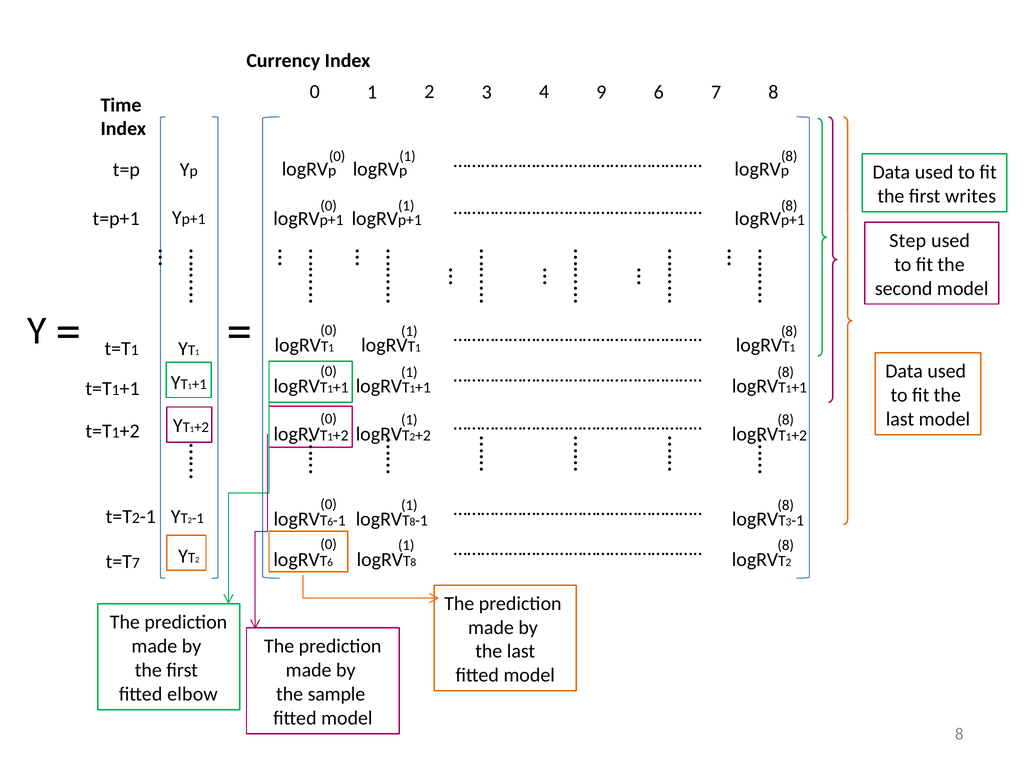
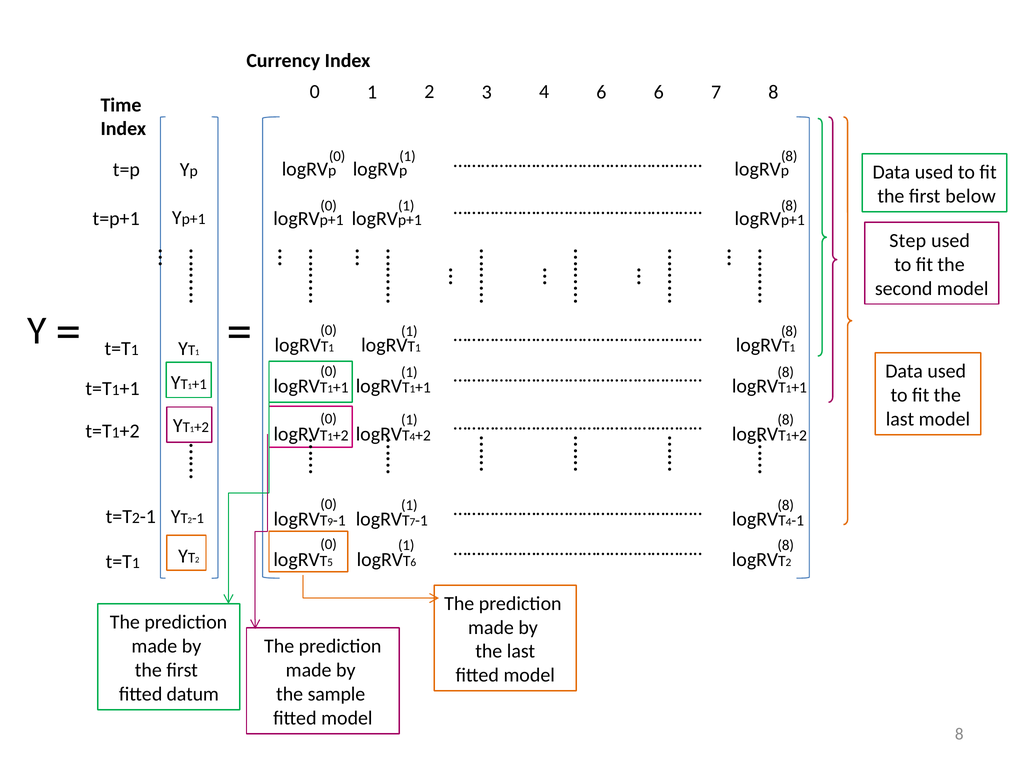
4 9: 9 -> 6
writes: writes -> below
2 at (412, 437): 2 -> 4
6 at (330, 522): 6 -> 9
8 at (412, 522): 8 -> 7
3 at (789, 522): 3 -> 4
6 at (330, 562): 6 -> 5
8 at (413, 562): 8 -> 6
7 at (136, 563): 7 -> 1
elbow: elbow -> datum
